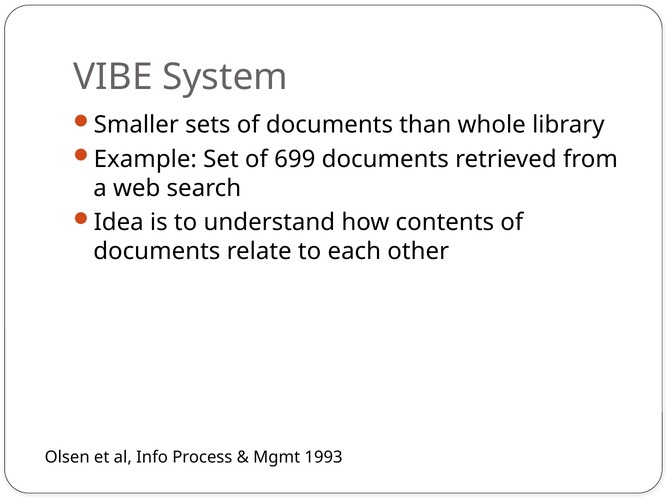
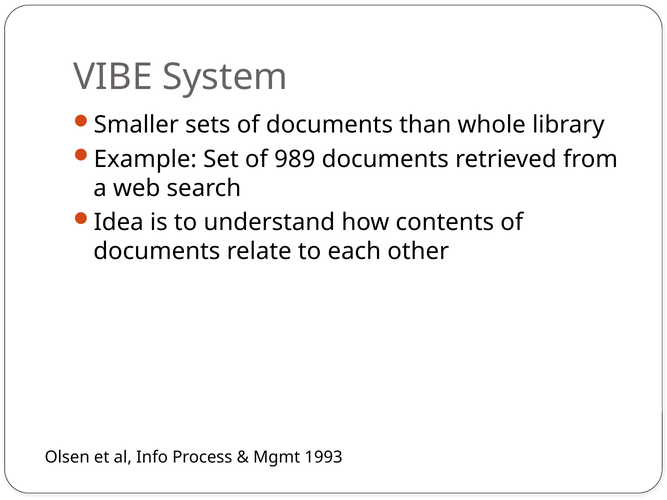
699: 699 -> 989
